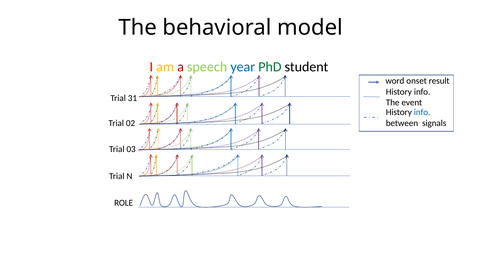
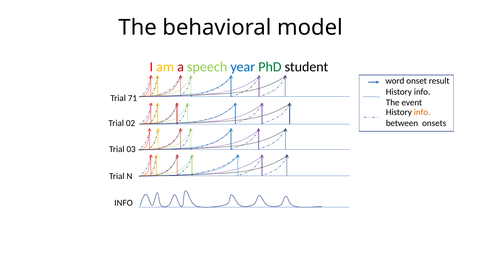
31: 31 -> 71
info at (422, 113) colour: blue -> orange
signals: signals -> onsets
ROLE at (124, 203): ROLE -> INFO
